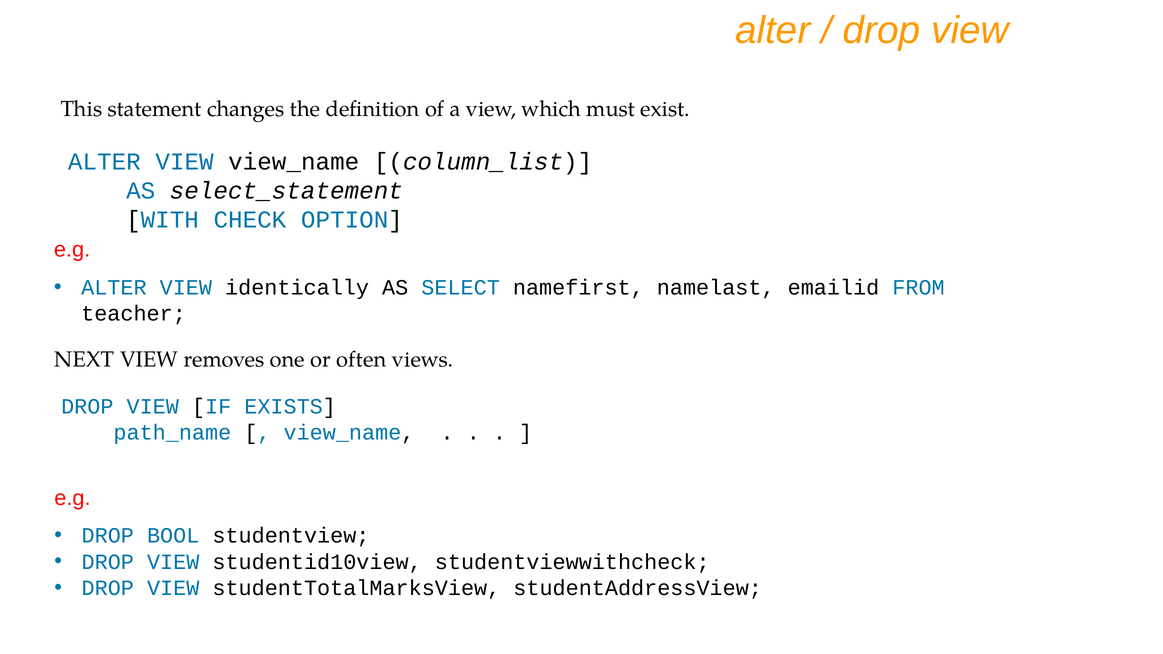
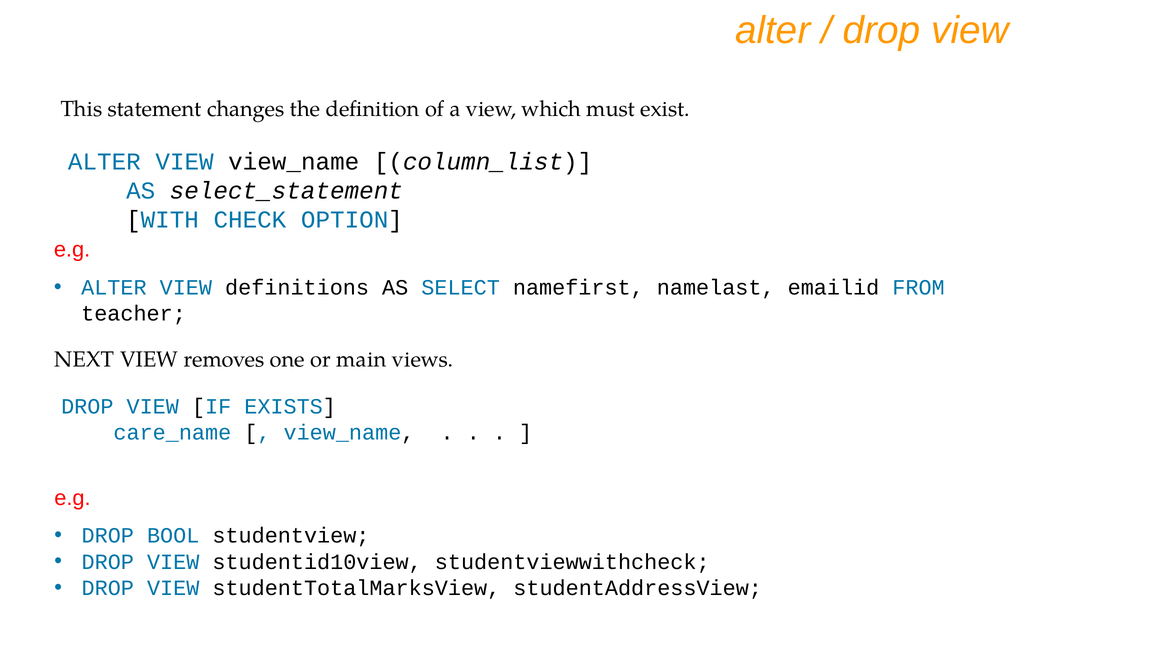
identically: identically -> definitions
often: often -> main
path_name: path_name -> care_name
